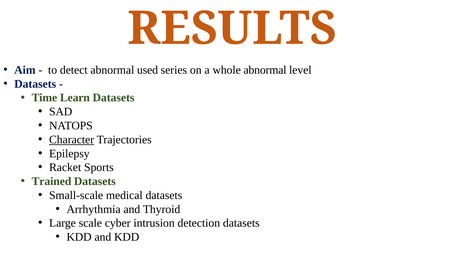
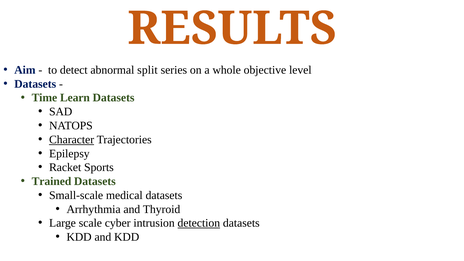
used: used -> split
whole abnormal: abnormal -> objective
detection underline: none -> present
